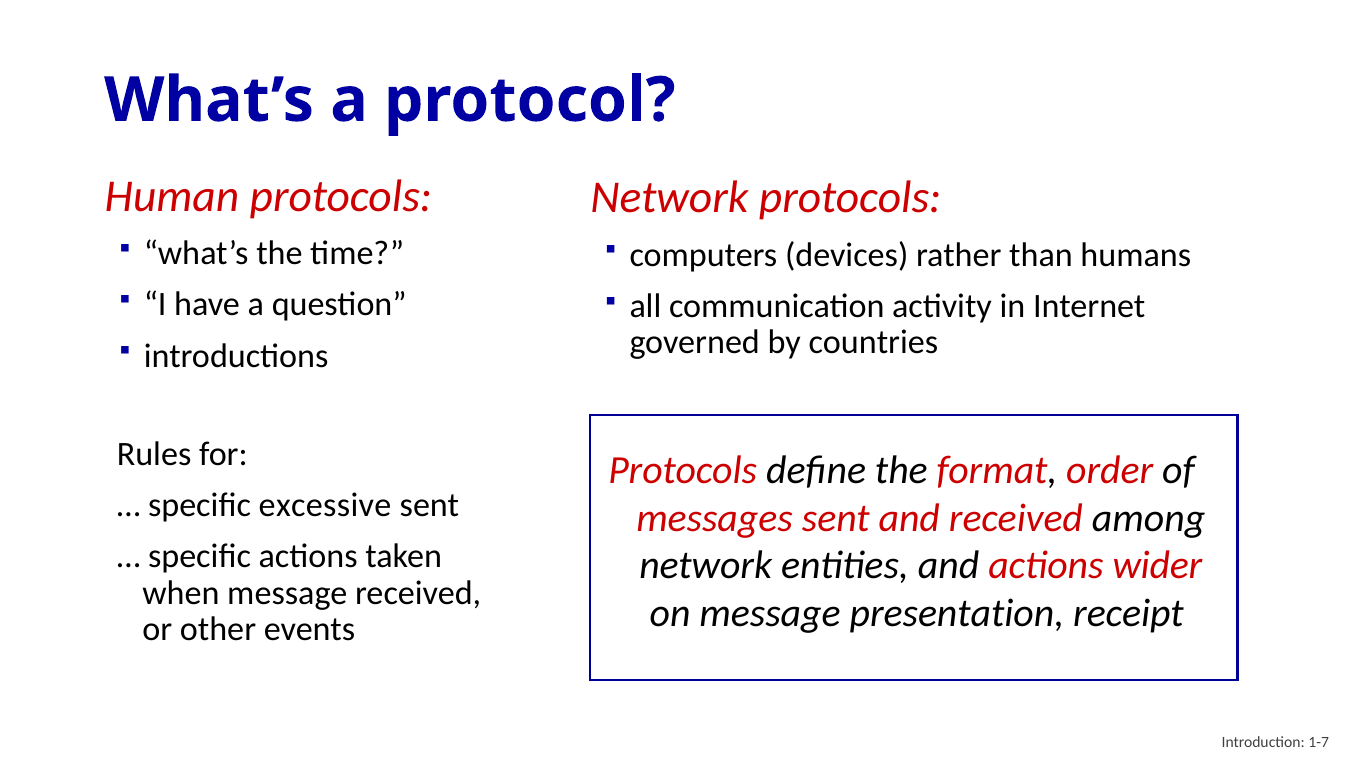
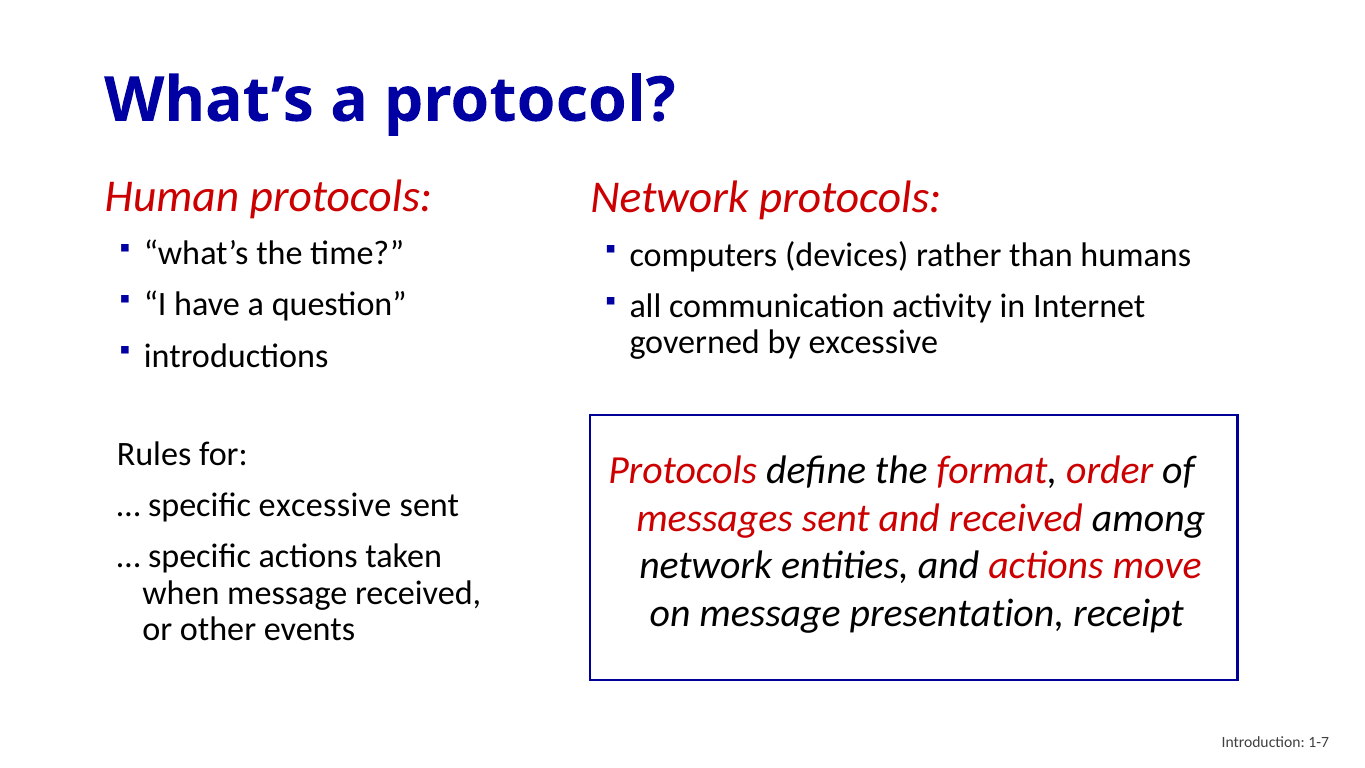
by countries: countries -> excessive
wider: wider -> move
